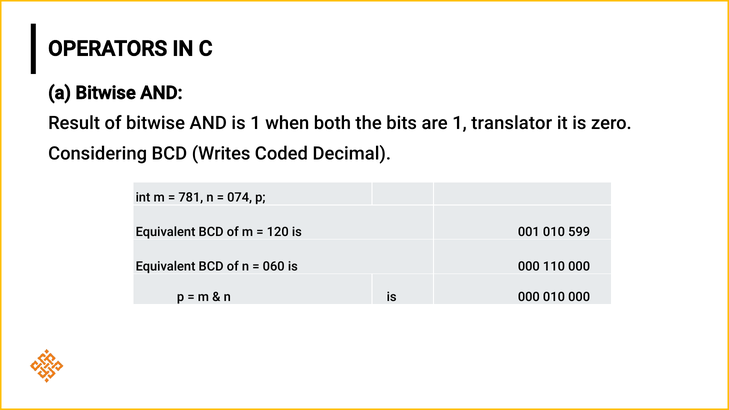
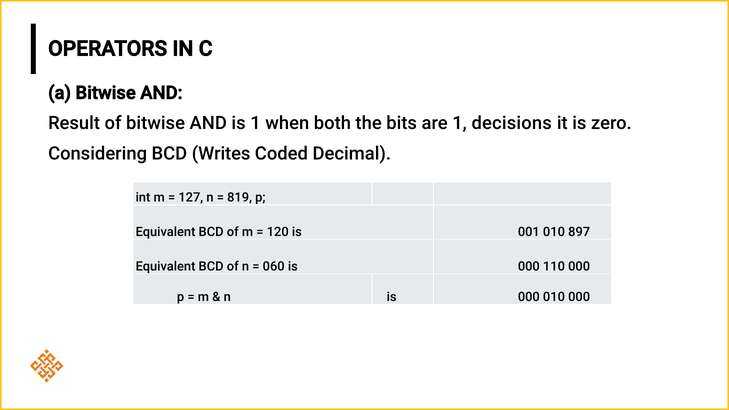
translator: translator -> decisions
781: 781 -> 127
074: 074 -> 819
599: 599 -> 897
